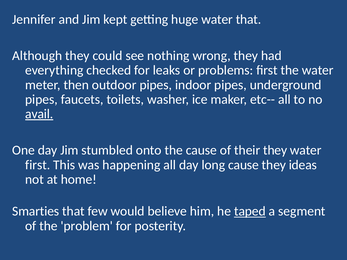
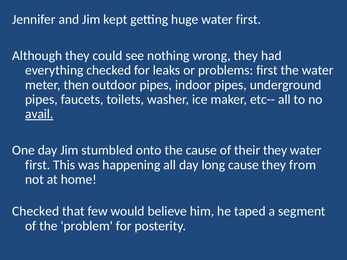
huge water that: that -> first
ideas: ideas -> from
Smarties at (36, 211): Smarties -> Checked
taped underline: present -> none
